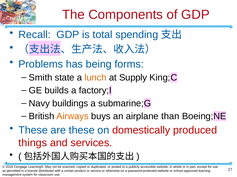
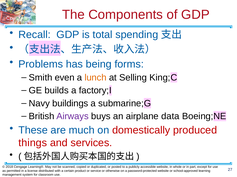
state: state -> even
Supply: Supply -> Selling
Airways colour: orange -> purple
than: than -> data
are these: these -> much
